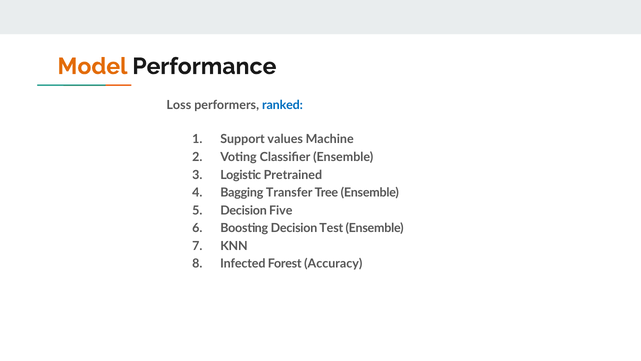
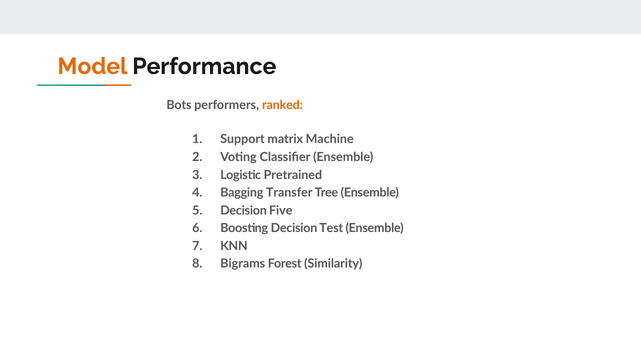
Loss: Loss -> Bots
ranked colour: blue -> orange
values: values -> matrix
Infected: Infected -> Bigrams
Accuracy: Accuracy -> Similarity
